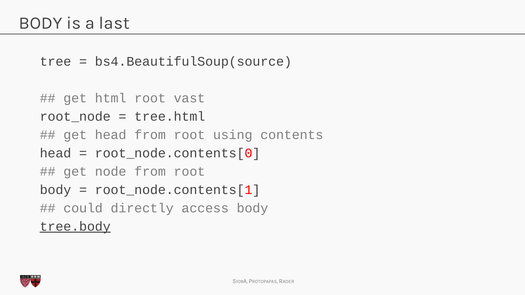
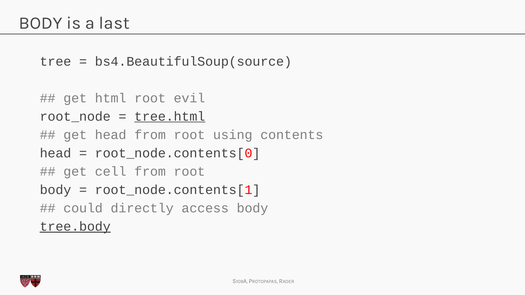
vast: vast -> evil
tree.html underline: none -> present
node: node -> cell
